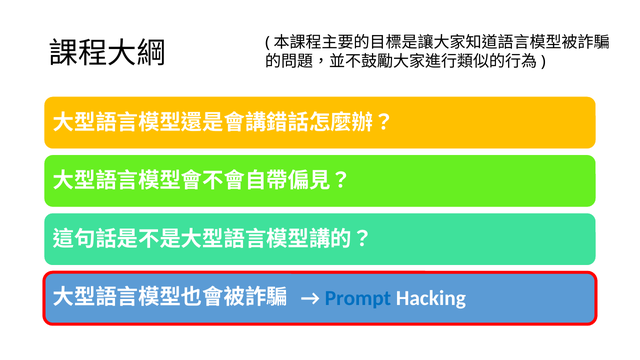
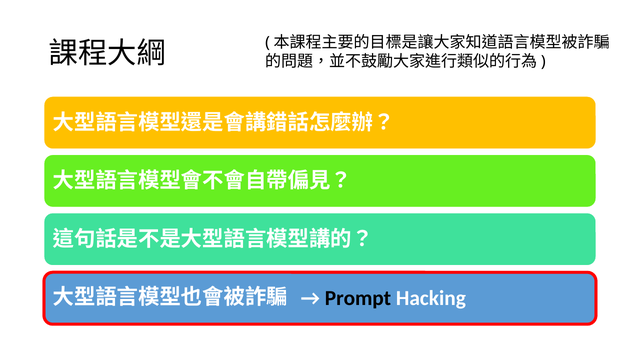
Prompt colour: blue -> black
